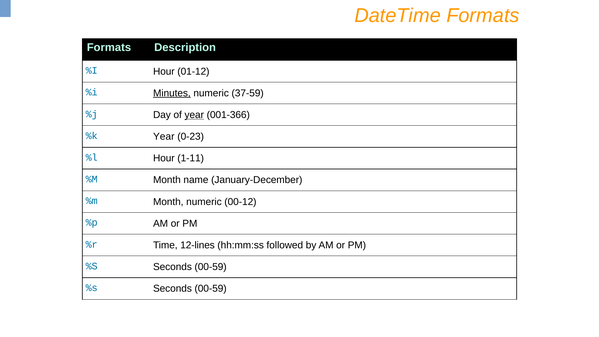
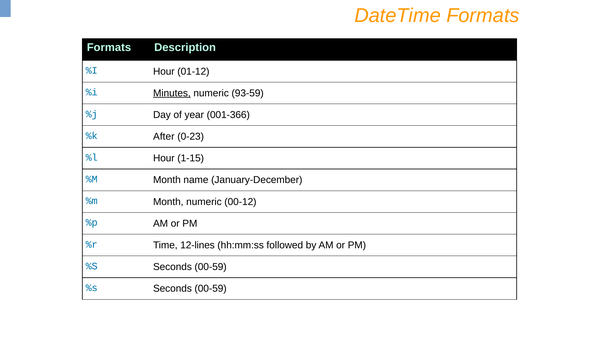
37-59: 37-59 -> 93-59
year at (194, 115) underline: present -> none
%k Year: Year -> After
1-11: 1-11 -> 1-15
